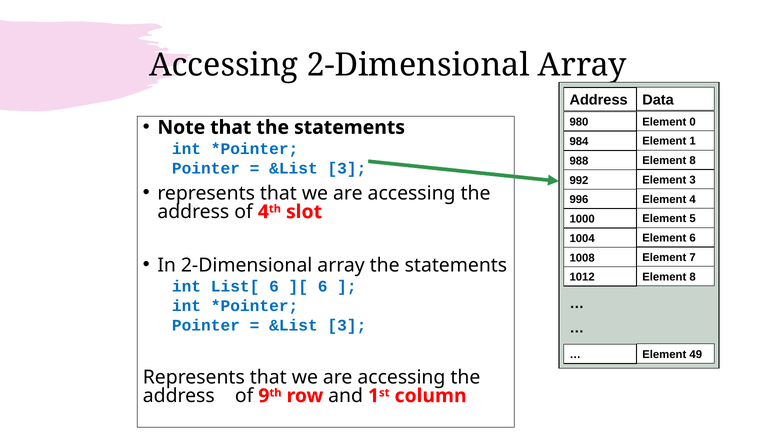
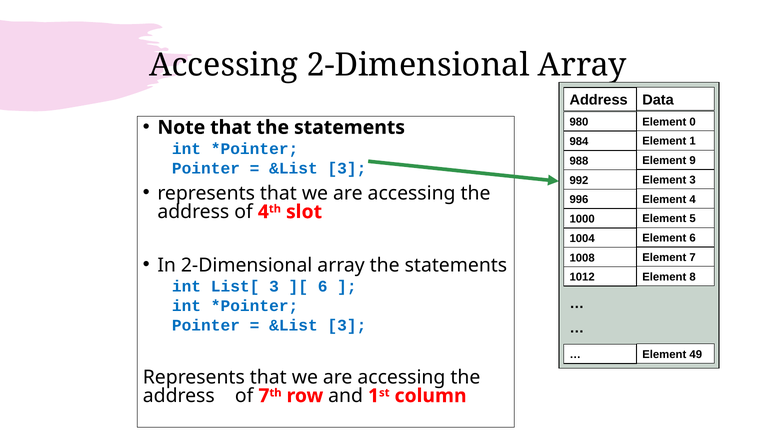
988 Element 8: 8 -> 9
List[ 6: 6 -> 3
of 9: 9 -> 7
